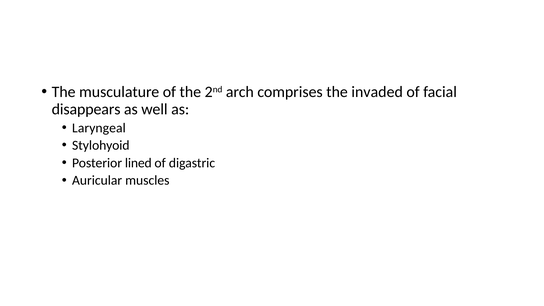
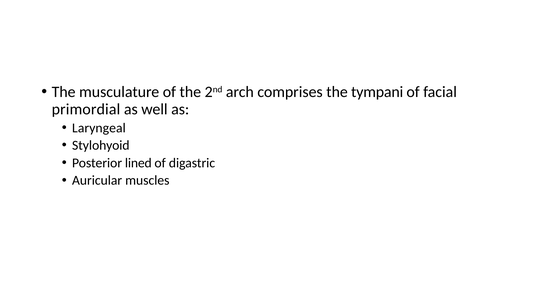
invaded: invaded -> tympani
disappears: disappears -> primordial
